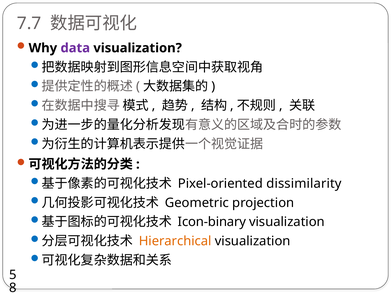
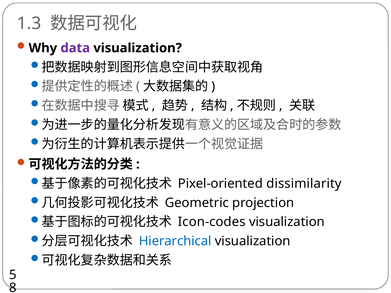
7.7: 7.7 -> 1.3
Icon-binary: Icon-binary -> Icon-codes
Hierarchical colour: orange -> blue
